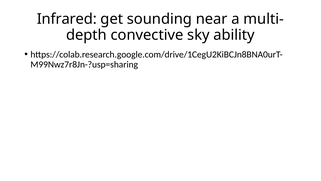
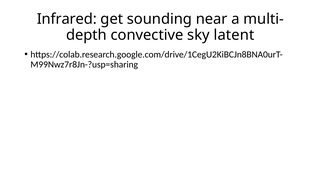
ability: ability -> latent
